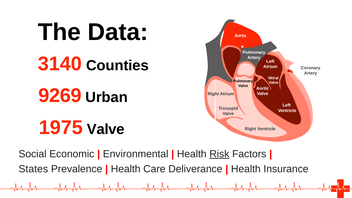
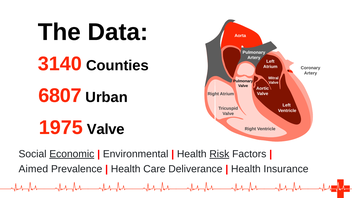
9269: 9269 -> 6807
Economic underline: none -> present
States: States -> Aimed
